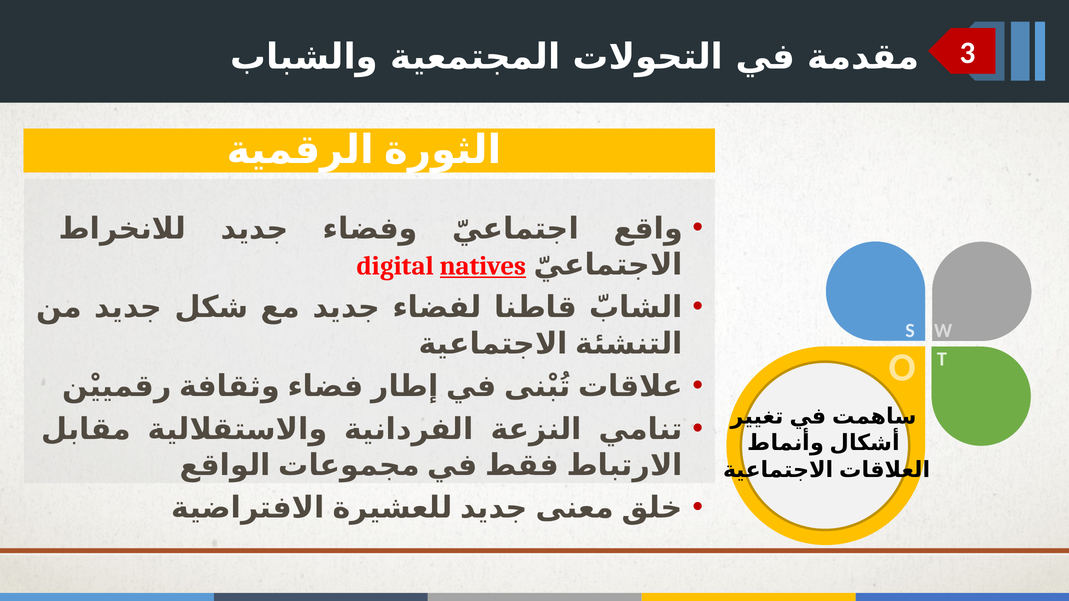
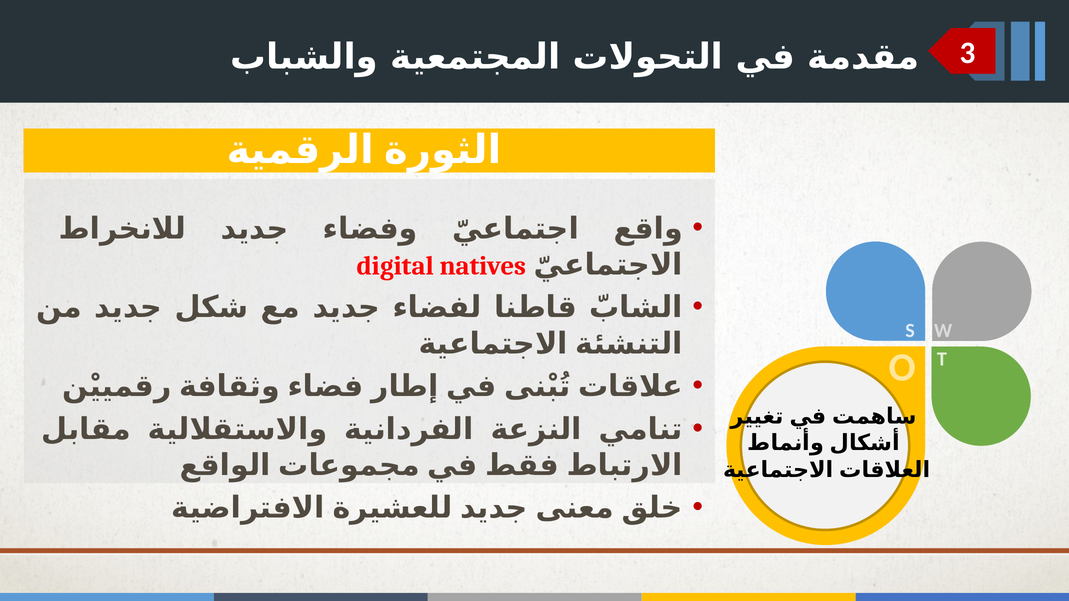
natives underline: present -> none
